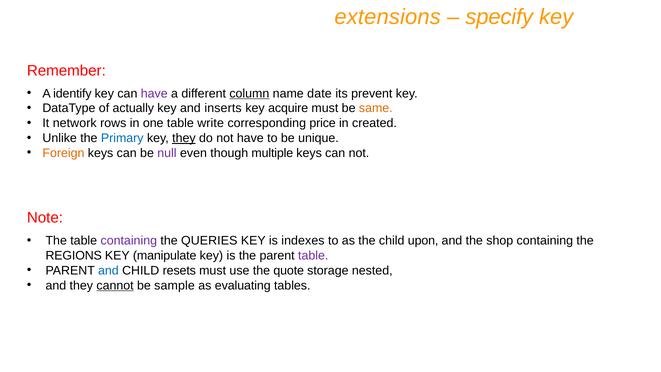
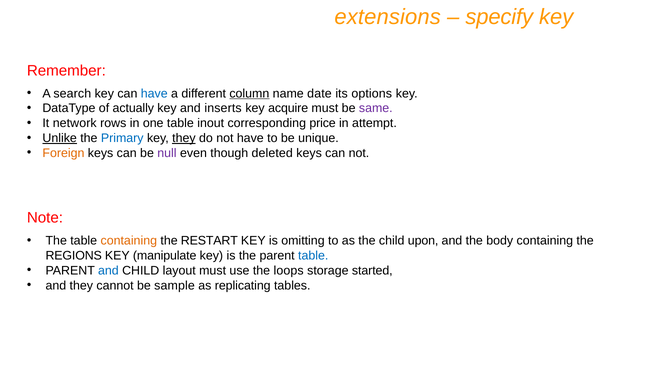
identify: identify -> search
have at (154, 93) colour: purple -> blue
prevent: prevent -> options
same colour: orange -> purple
write: write -> inout
created: created -> attempt
Unlike underline: none -> present
multiple: multiple -> deleted
containing at (129, 241) colour: purple -> orange
QUERIES: QUERIES -> RESTART
indexes: indexes -> omitting
shop: shop -> body
table at (313, 256) colour: purple -> blue
resets: resets -> layout
quote: quote -> loops
nested: nested -> started
cannot underline: present -> none
evaluating: evaluating -> replicating
